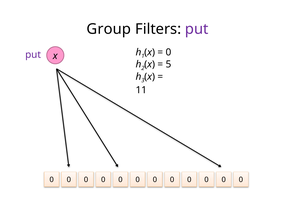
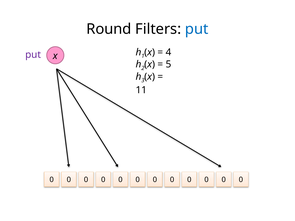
Group: Group -> Round
put at (197, 29) colour: purple -> blue
0 at (169, 52): 0 -> 4
